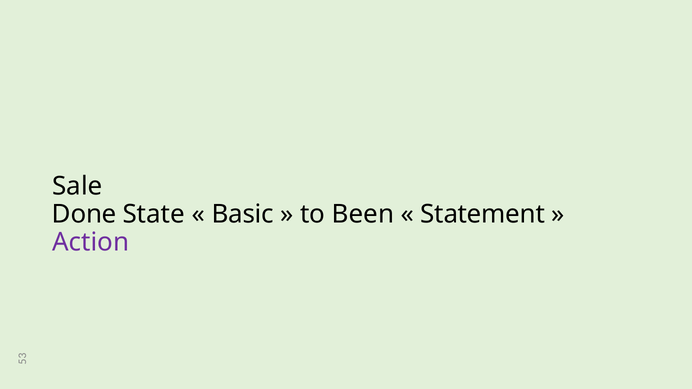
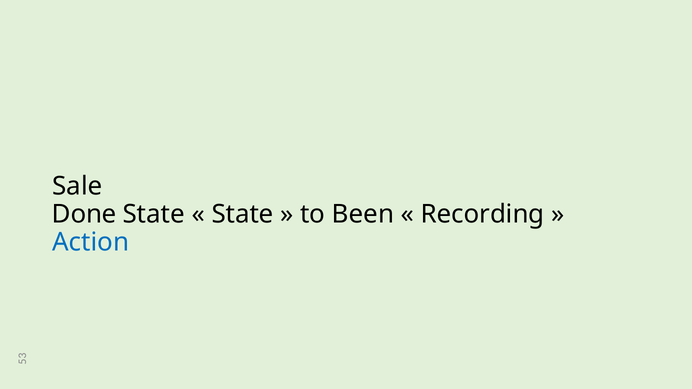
Basic at (243, 214): Basic -> State
Statement: Statement -> Recording
Action colour: purple -> blue
